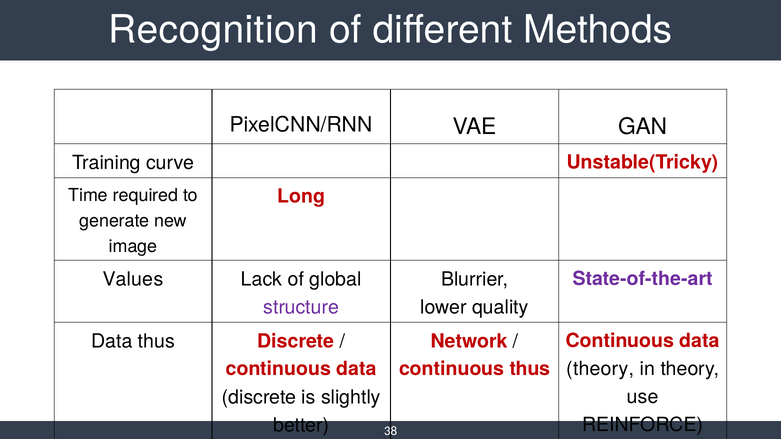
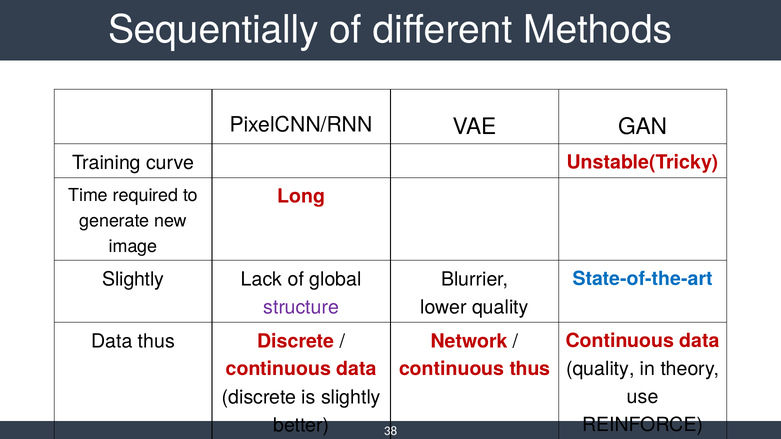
Recognition: Recognition -> Sequentially
State-of-the-art colour: purple -> blue
Values at (133, 279): Values -> Slightly
theory at (600, 369): theory -> quality
